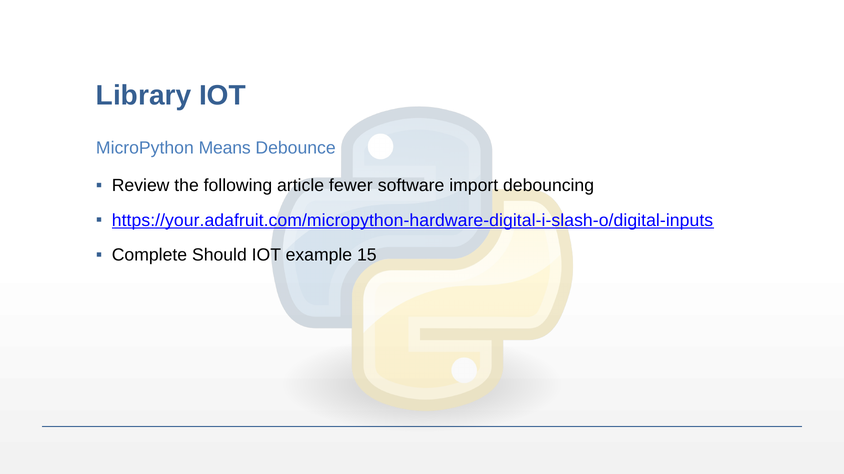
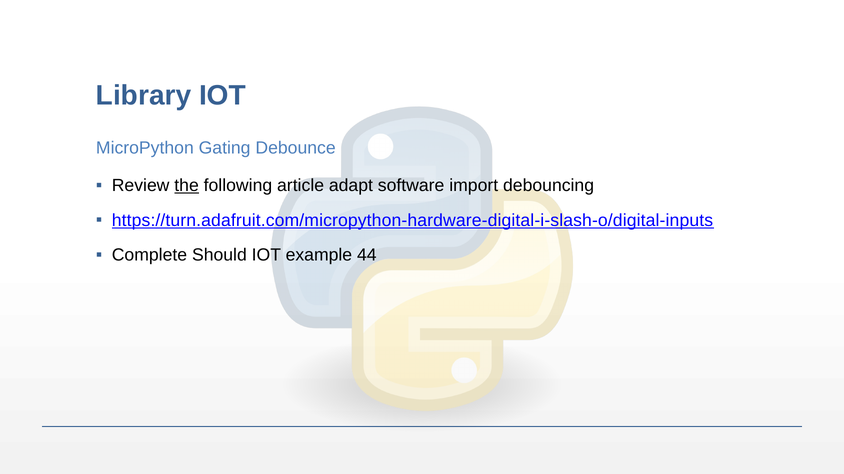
Means: Means -> Gating
the underline: none -> present
fewer: fewer -> adapt
https://your.adafruit.com/micropython-hardware-digital-i-slash-o/digital-inputs: https://your.adafruit.com/micropython-hardware-digital-i-slash-o/digital-inputs -> https://turn.adafruit.com/micropython-hardware-digital-i-slash-o/digital-inputs
15: 15 -> 44
